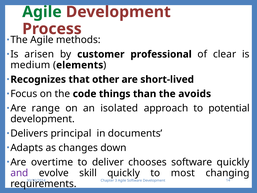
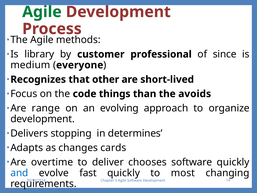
arisen: arisen -> library
clear: clear -> since
elements: elements -> everyone
isolated: isolated -> evolving
potential: potential -> organize
principal: principal -> stopping
documents: documents -> determines
down: down -> cards
and colour: purple -> blue
skill: skill -> fast
